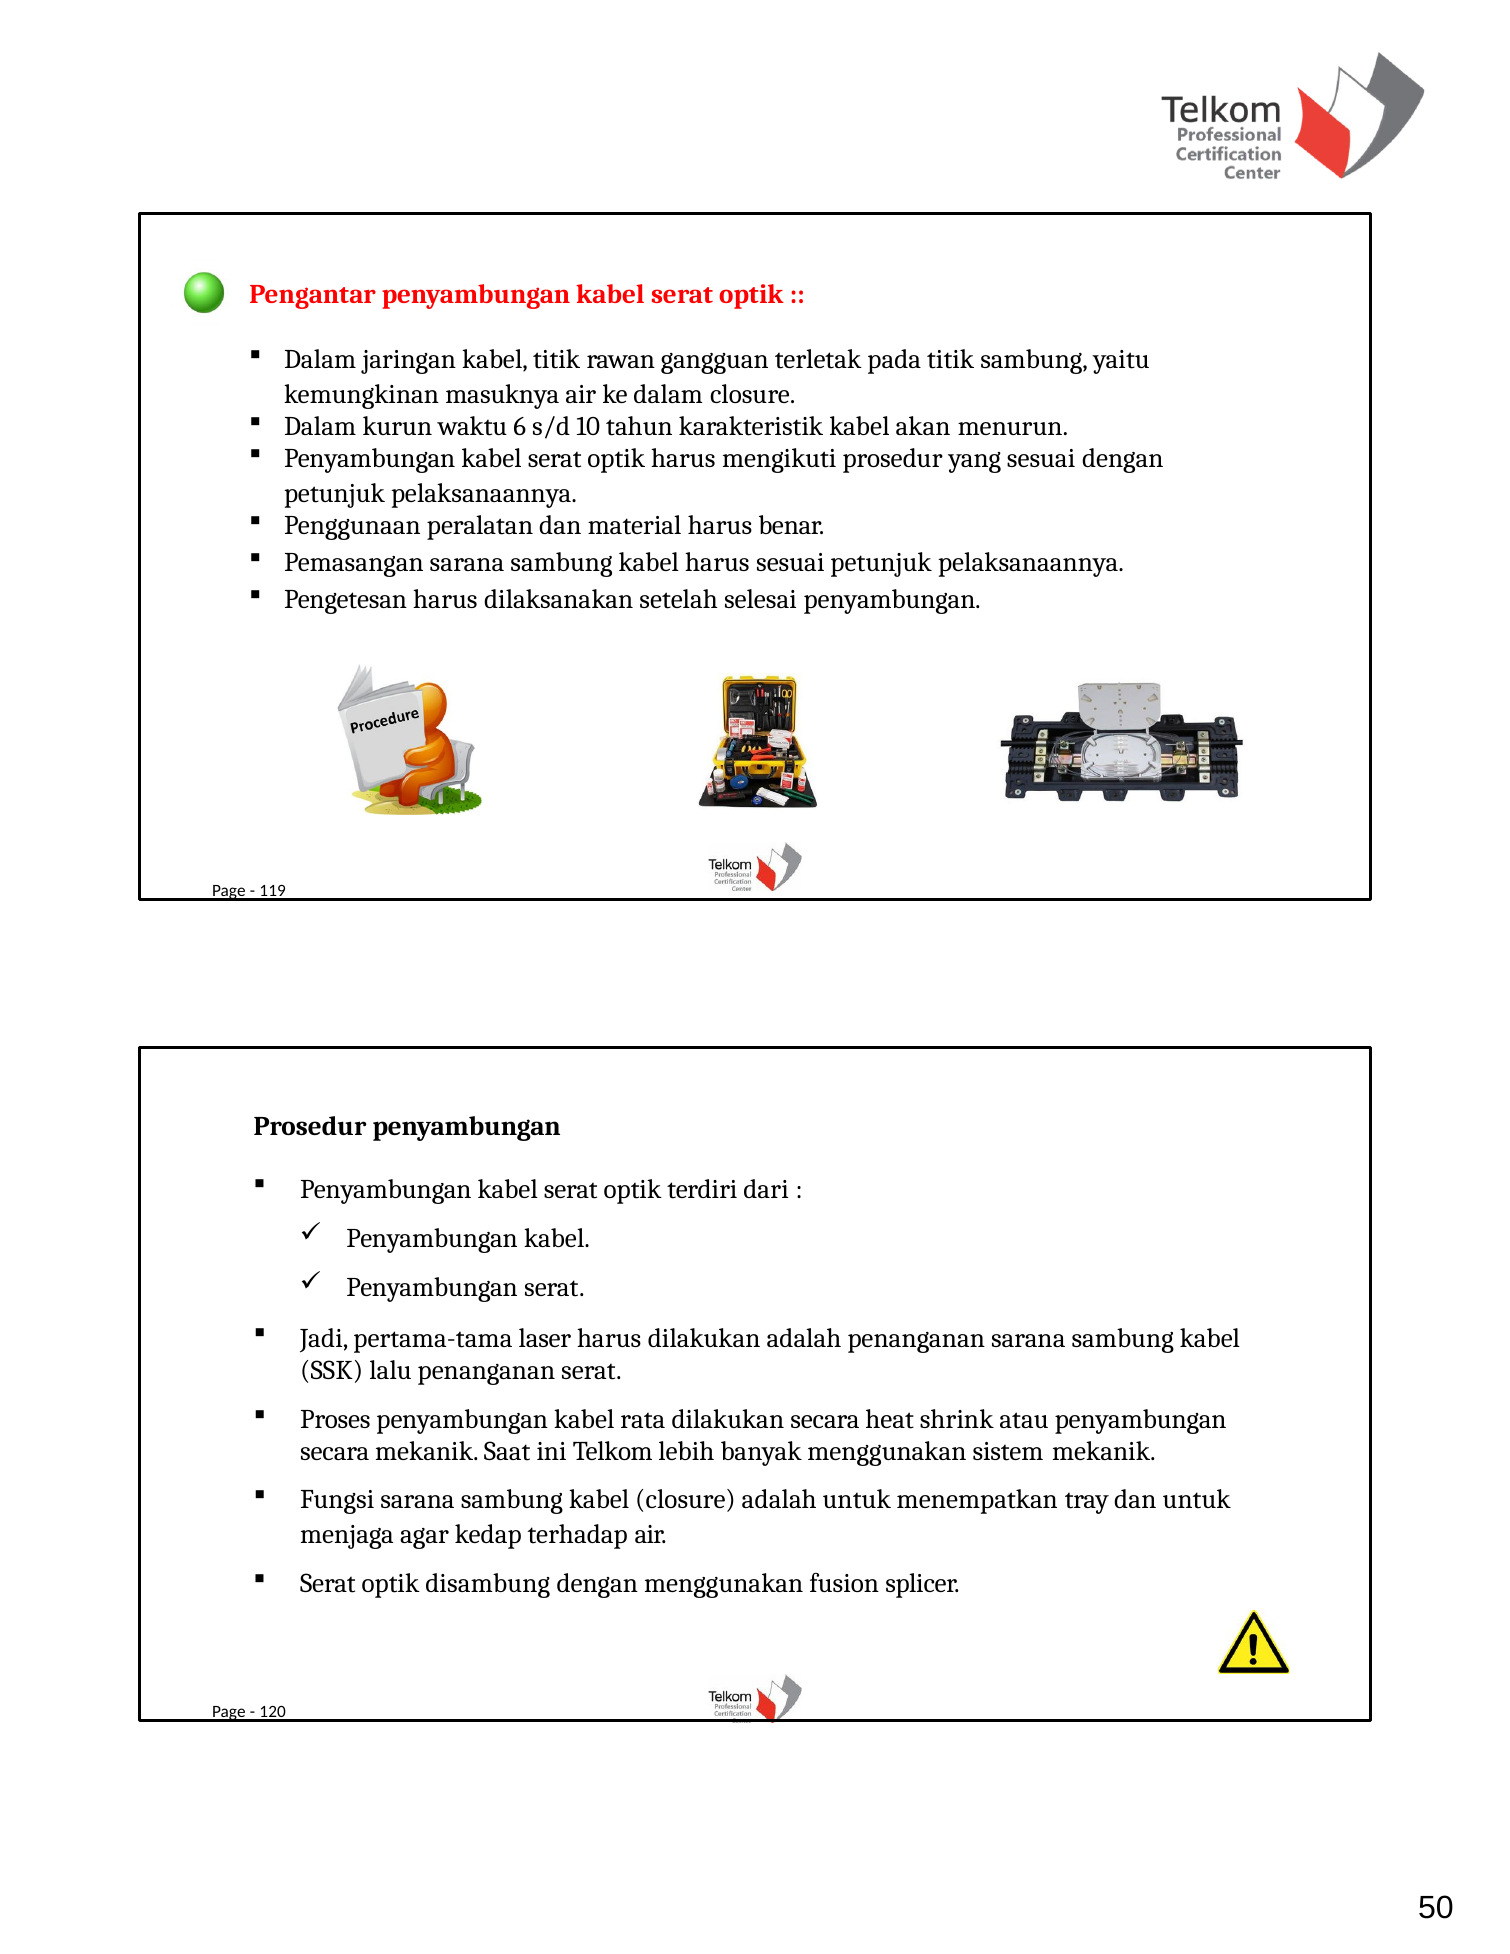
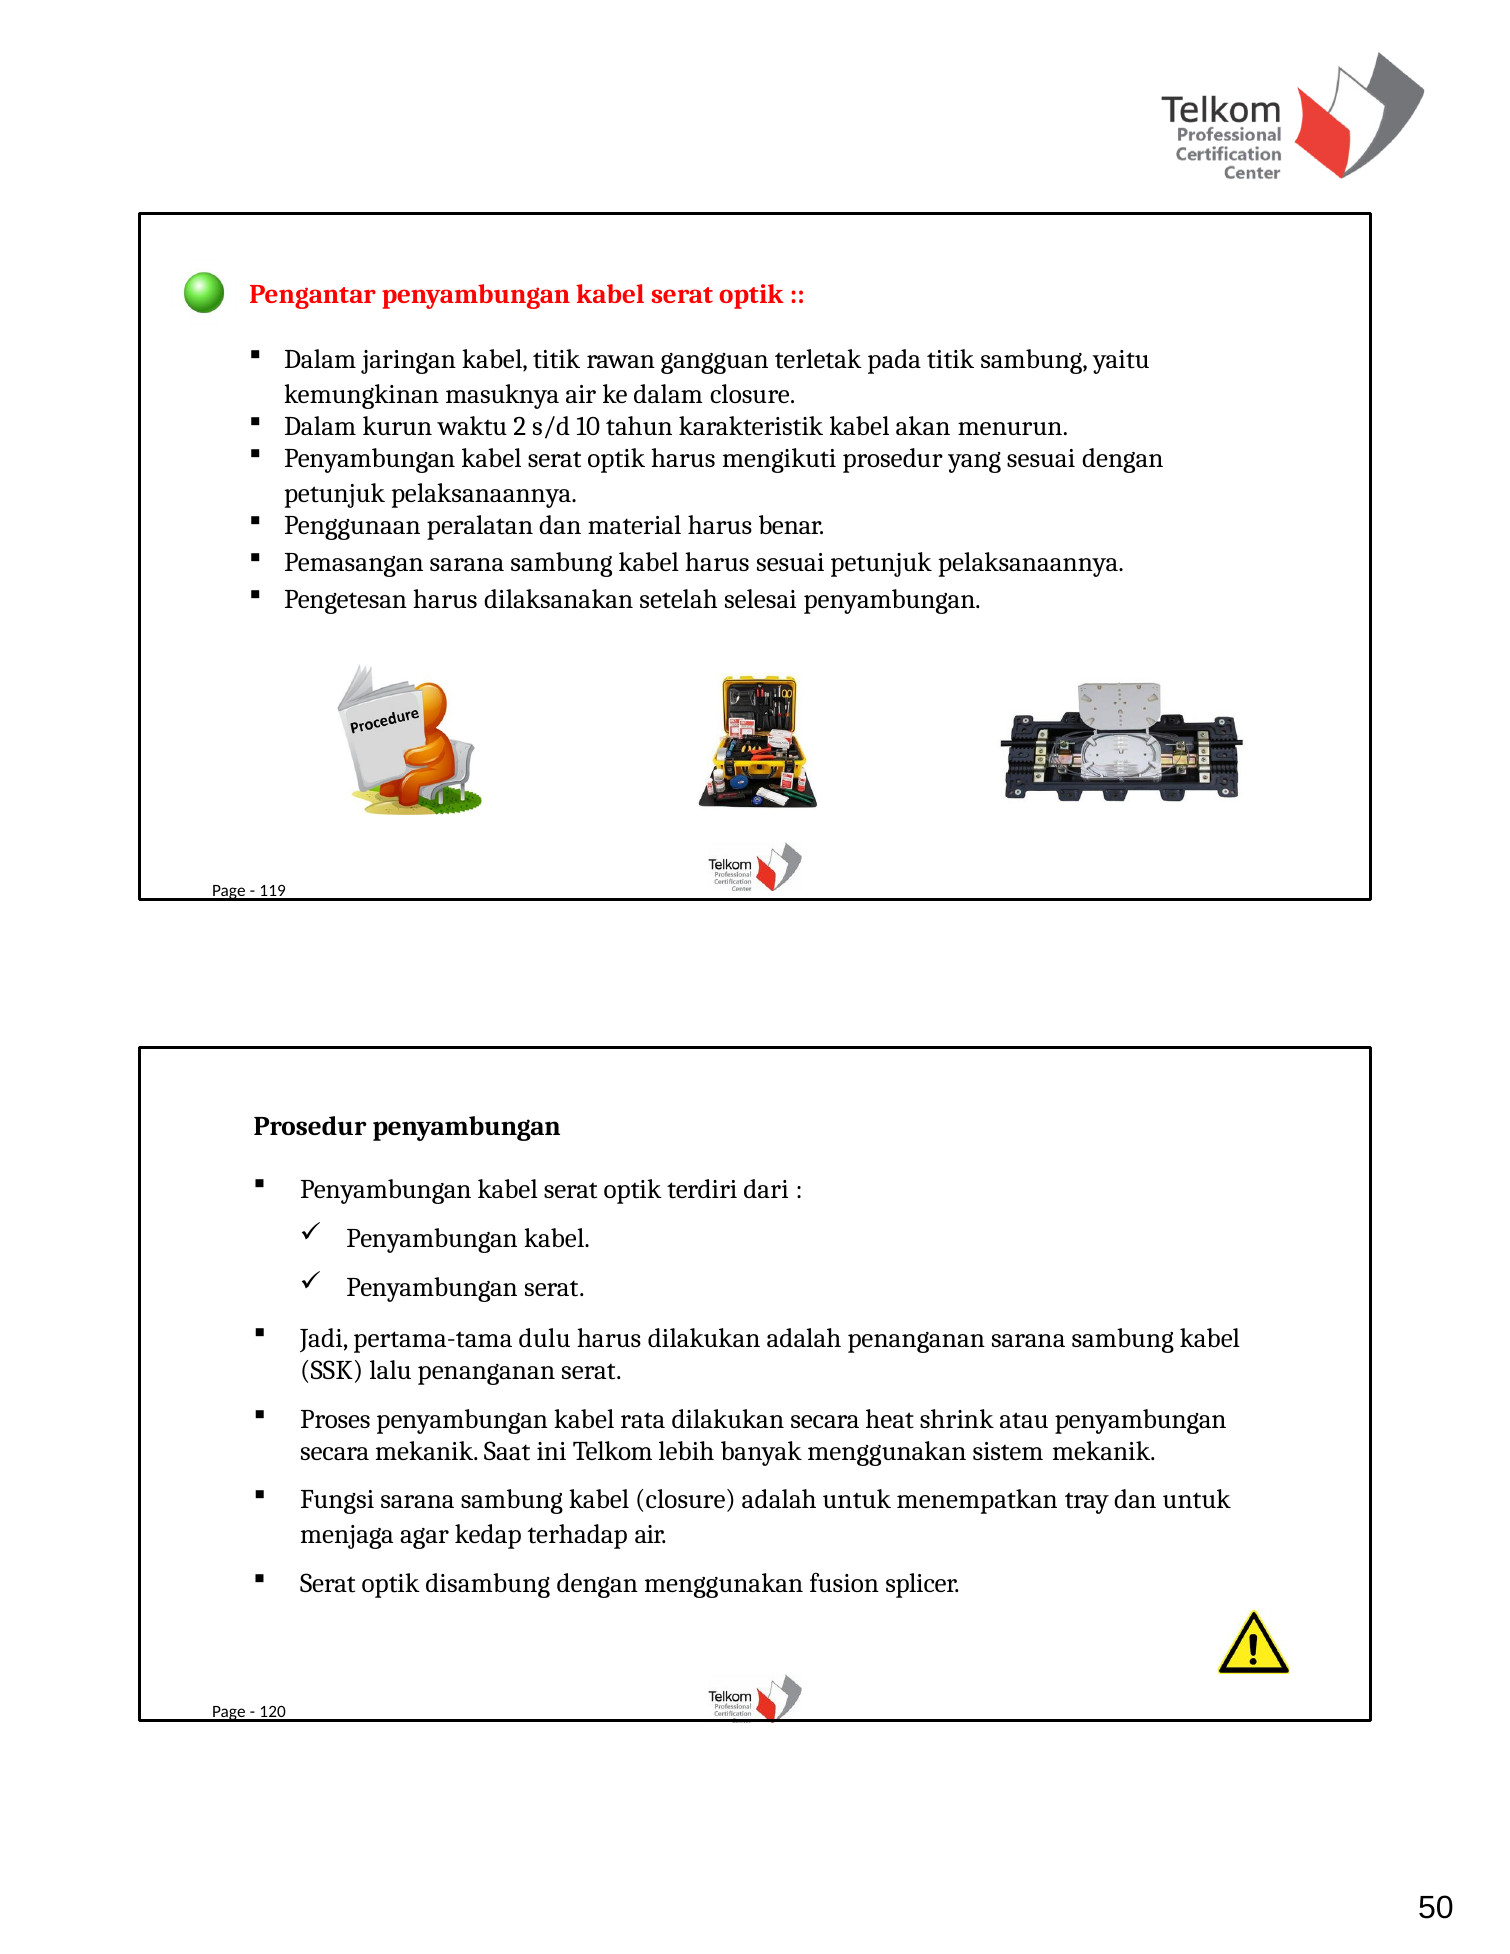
6: 6 -> 2
laser: laser -> dulu
